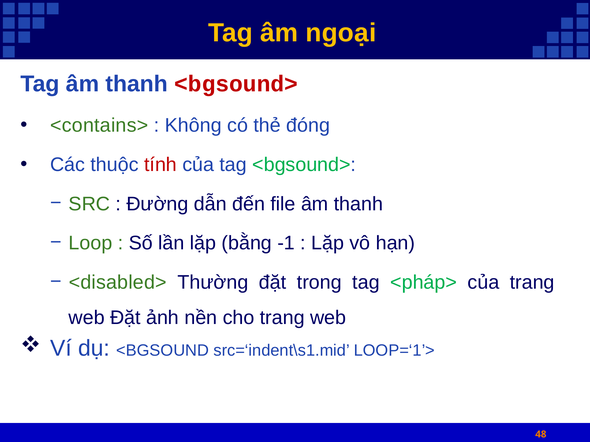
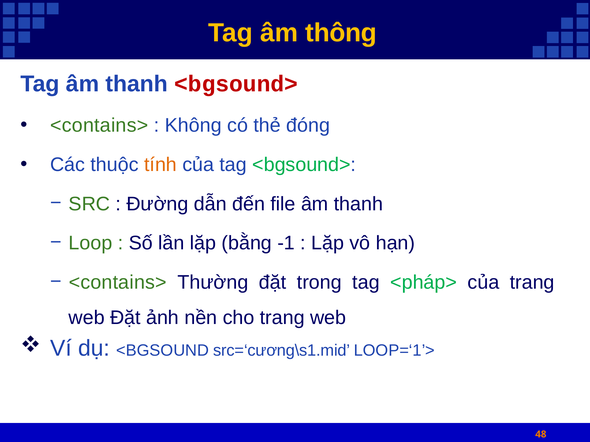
ngoại: ngoại -> thông
tính colour: red -> orange
<disabled> at (118, 283): <disabled> -> <contains>
src=‘indent\s1.mid: src=‘indent\s1.mid -> src=‘cương\s1.mid
